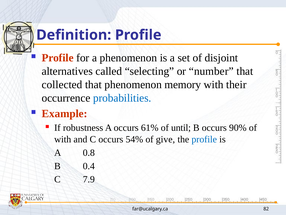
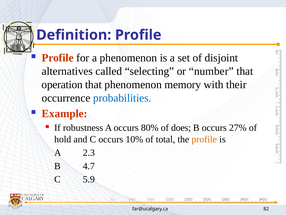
collected: collected -> operation
61%: 61% -> 80%
until: until -> does
90%: 90% -> 27%
with at (63, 139): with -> hold
54%: 54% -> 10%
give: give -> total
profile at (204, 139) colour: blue -> orange
0.8: 0.8 -> 2.3
0.4: 0.4 -> 4.7
7.9: 7.9 -> 5.9
